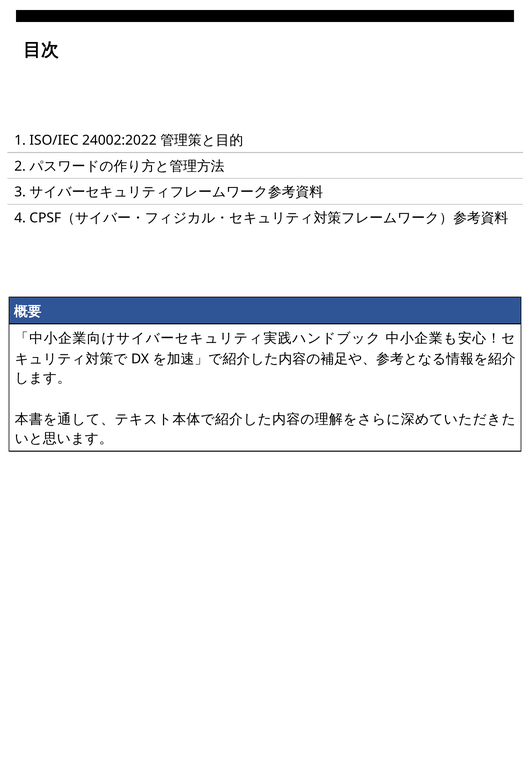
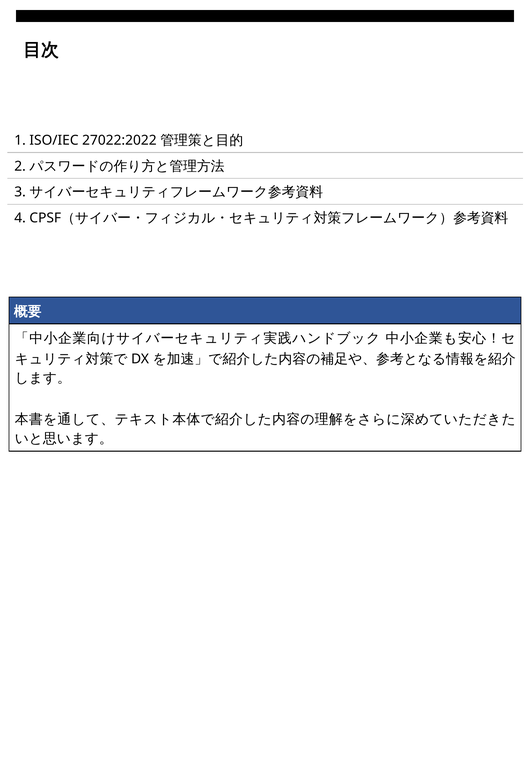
24002:2022: 24002:2022 -> 27022:2022
